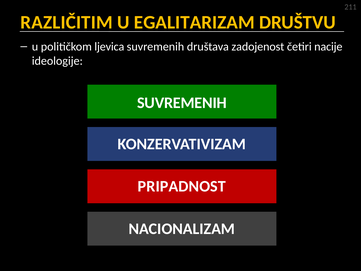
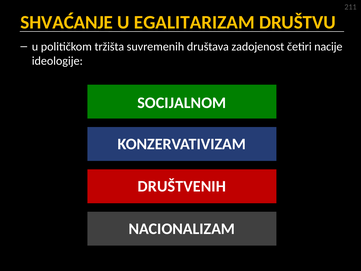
RAZLIČITIM: RAZLIČITIM -> SHVAĆANJE
ljevica: ljevica -> tržišta
SUVREMENIH at (182, 103): SUVREMENIH -> SOCIJALNOM
PRIPADNOST: PRIPADNOST -> DRUŠTVENIH
